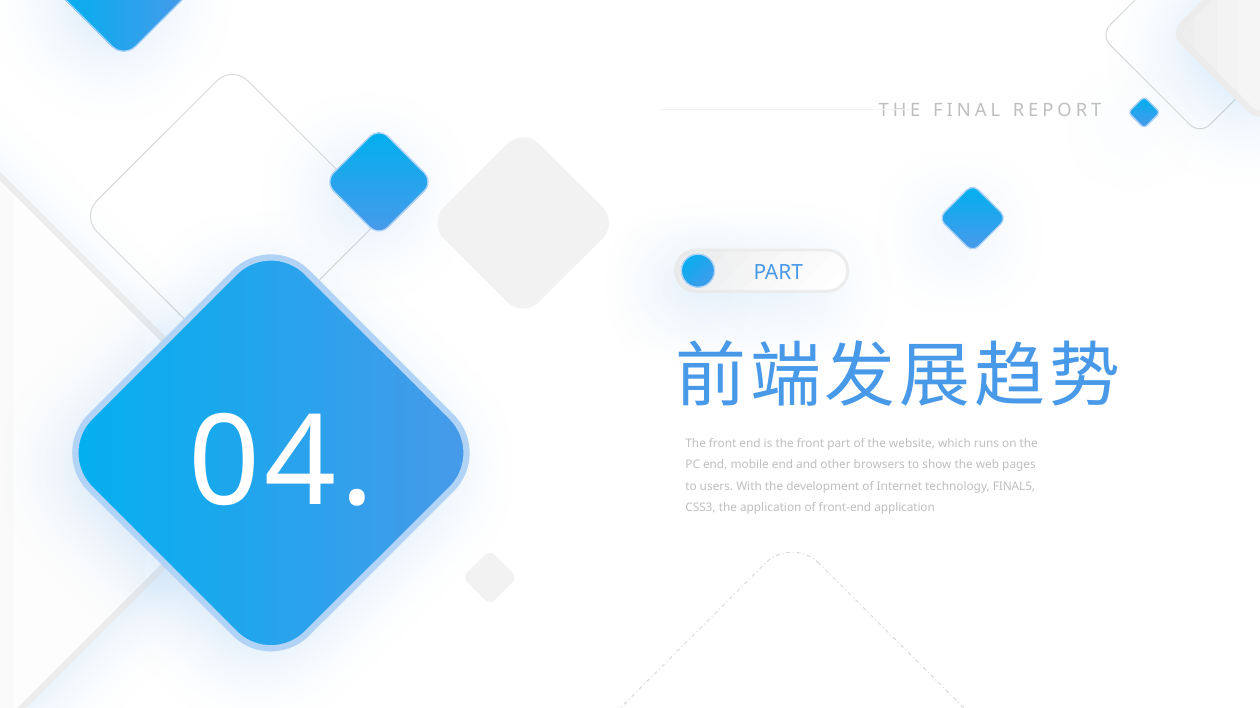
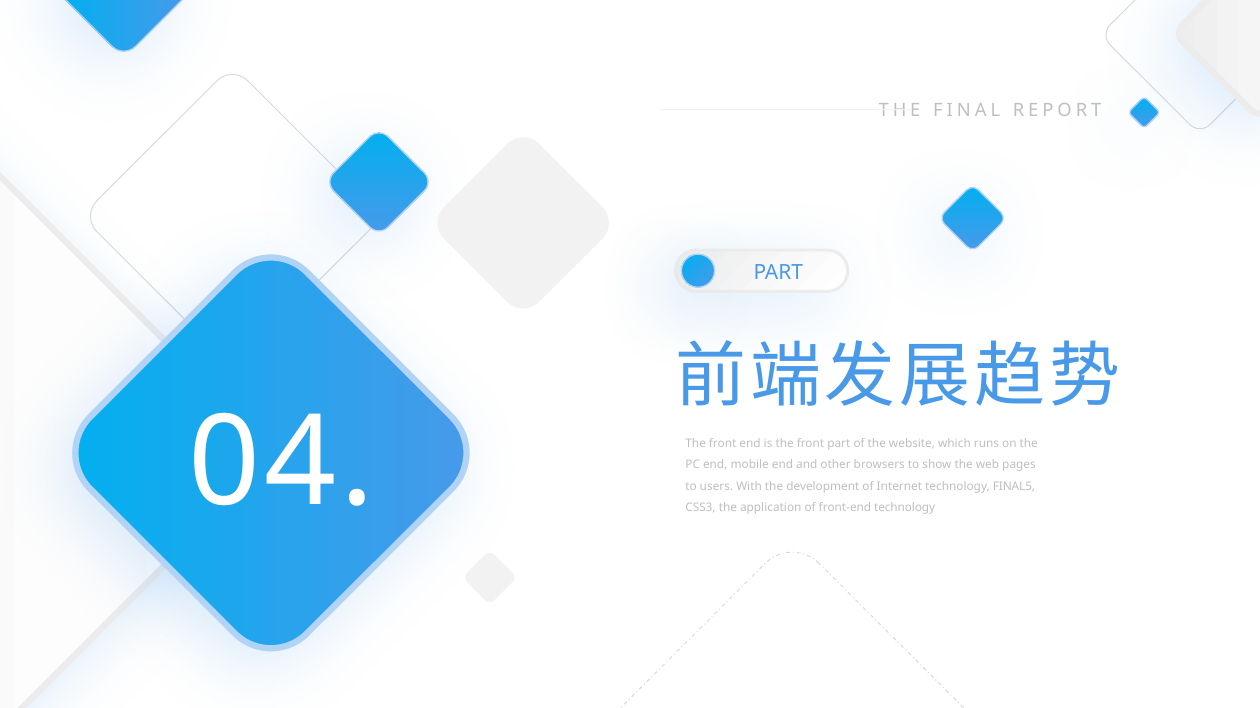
front-end application: application -> technology
